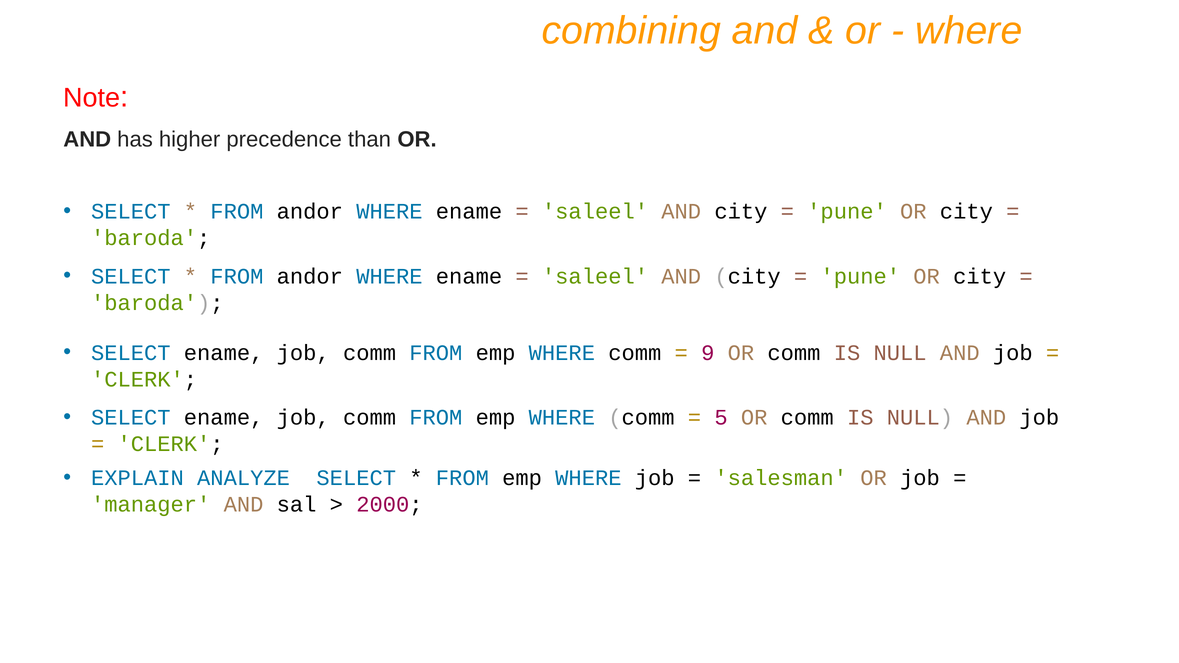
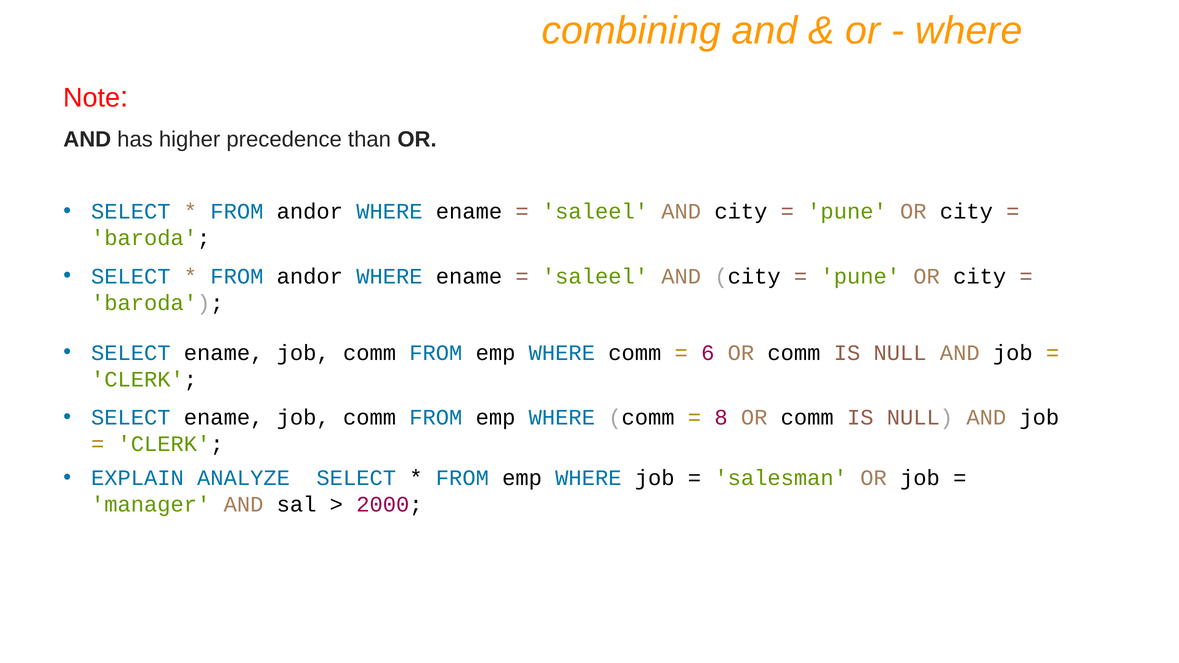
9: 9 -> 6
5: 5 -> 8
